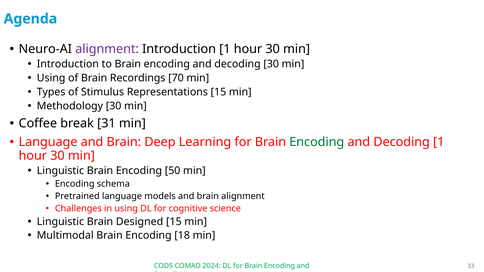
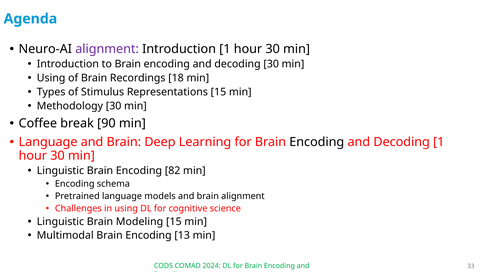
70: 70 -> 18
31: 31 -> 90
Encoding at (317, 142) colour: green -> black
50: 50 -> 82
Designed: Designed -> Modeling
18: 18 -> 13
